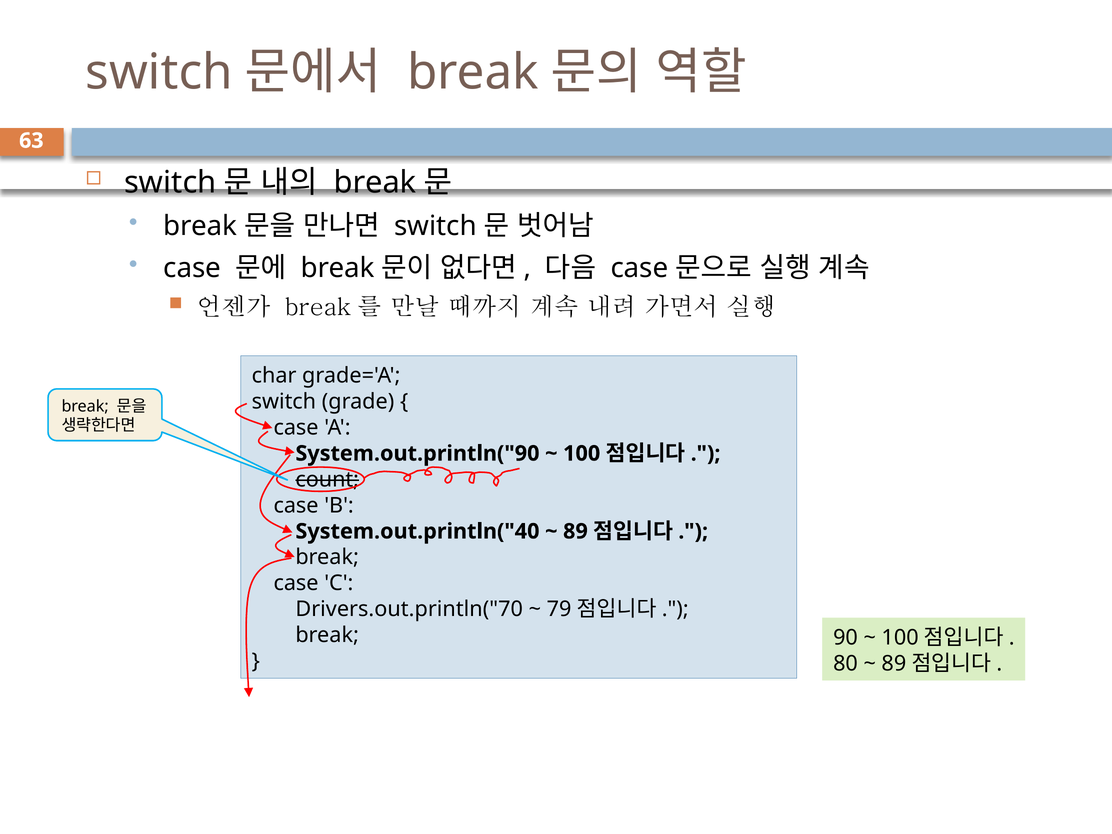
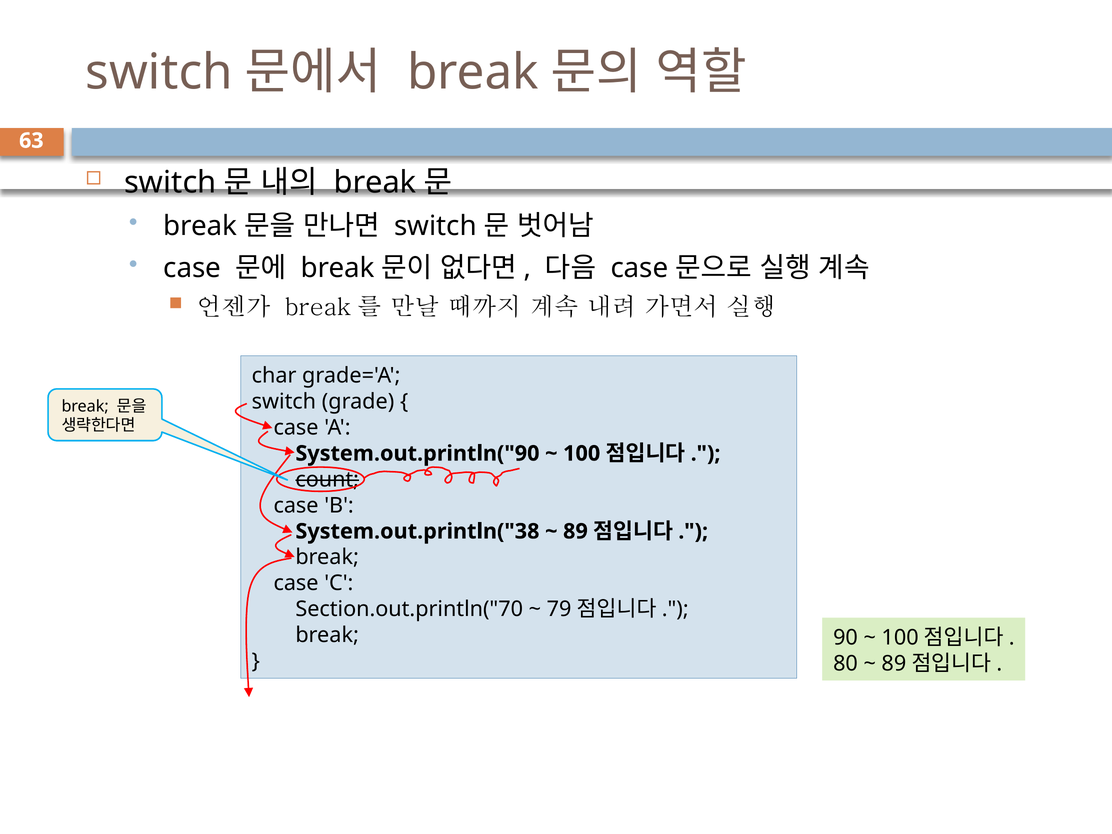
System.out.println("40: System.out.println("40 -> System.out.println("38
Drivers.out.println("70: Drivers.out.println("70 -> Section.out.println("70
